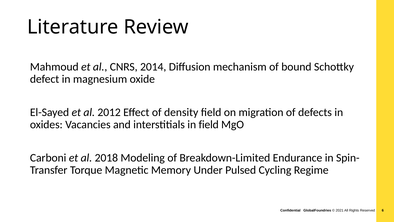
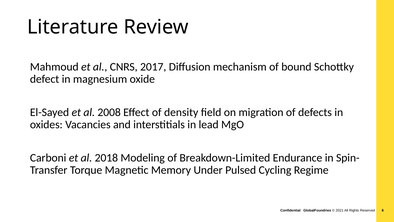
2014: 2014 -> 2017
2012: 2012 -> 2008
in field: field -> lead
